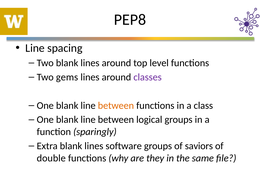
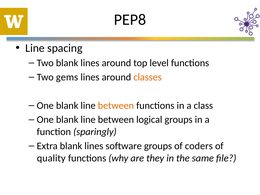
classes colour: purple -> orange
saviors: saviors -> coders
double: double -> quality
